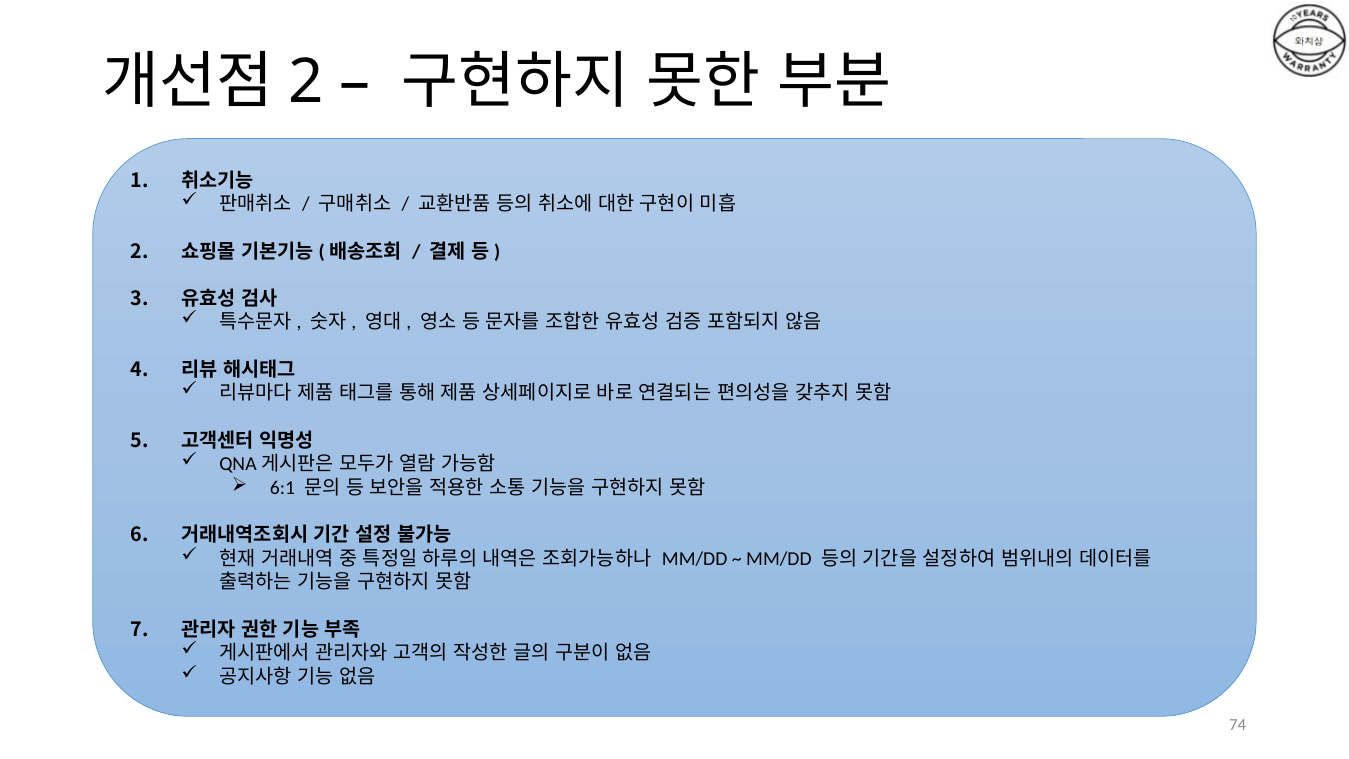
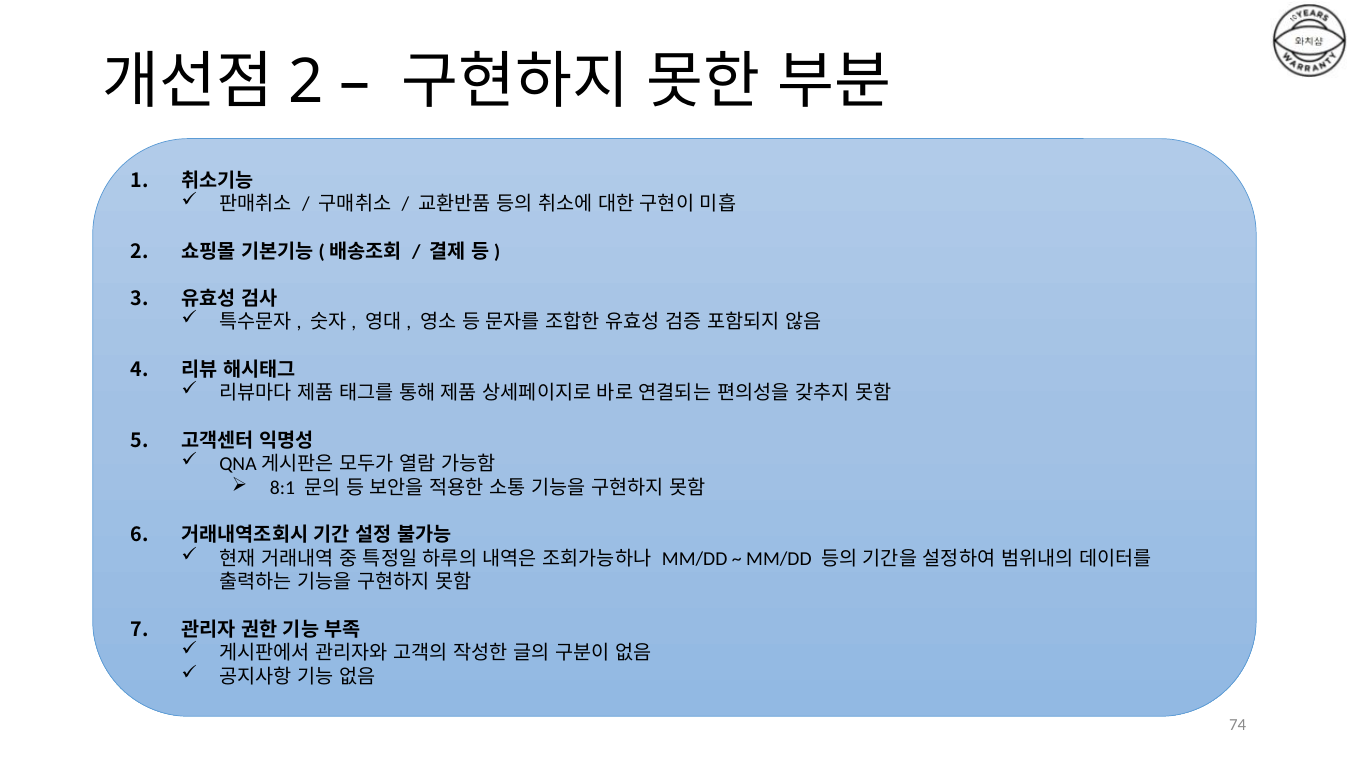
6:1: 6:1 -> 8:1
